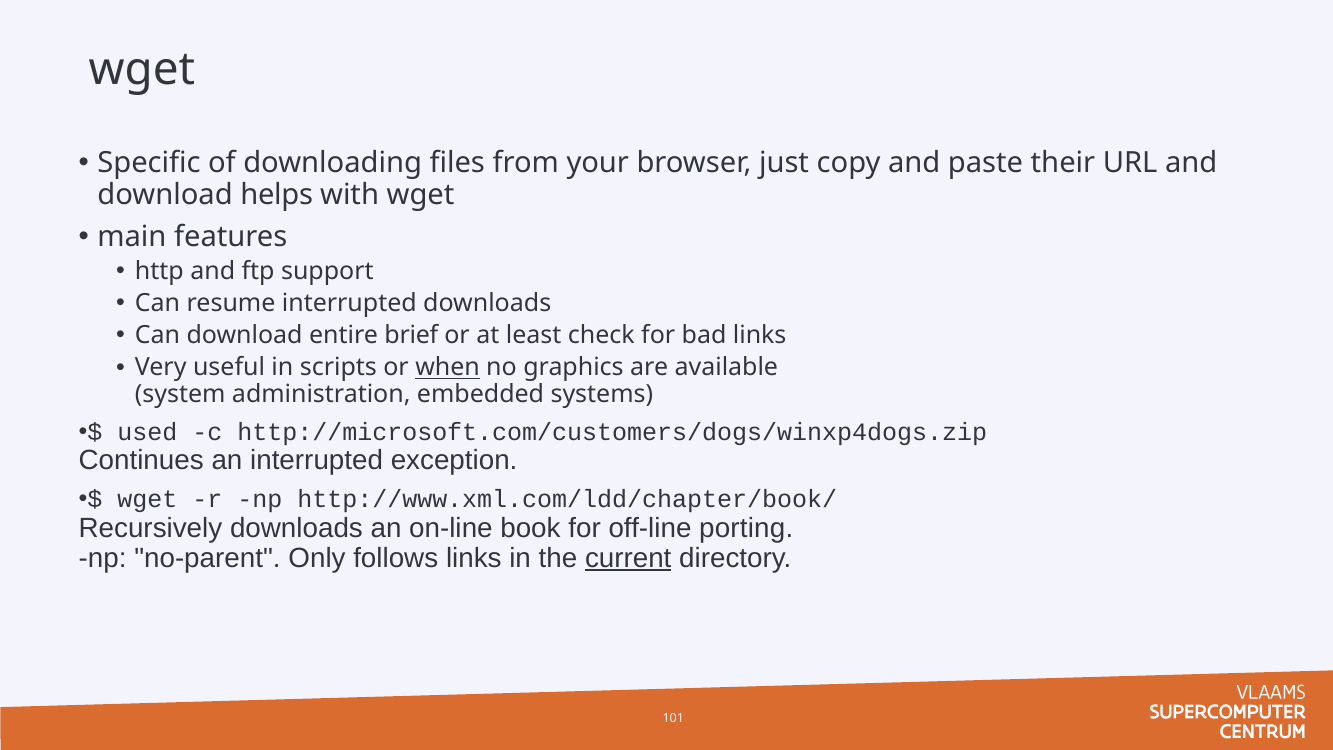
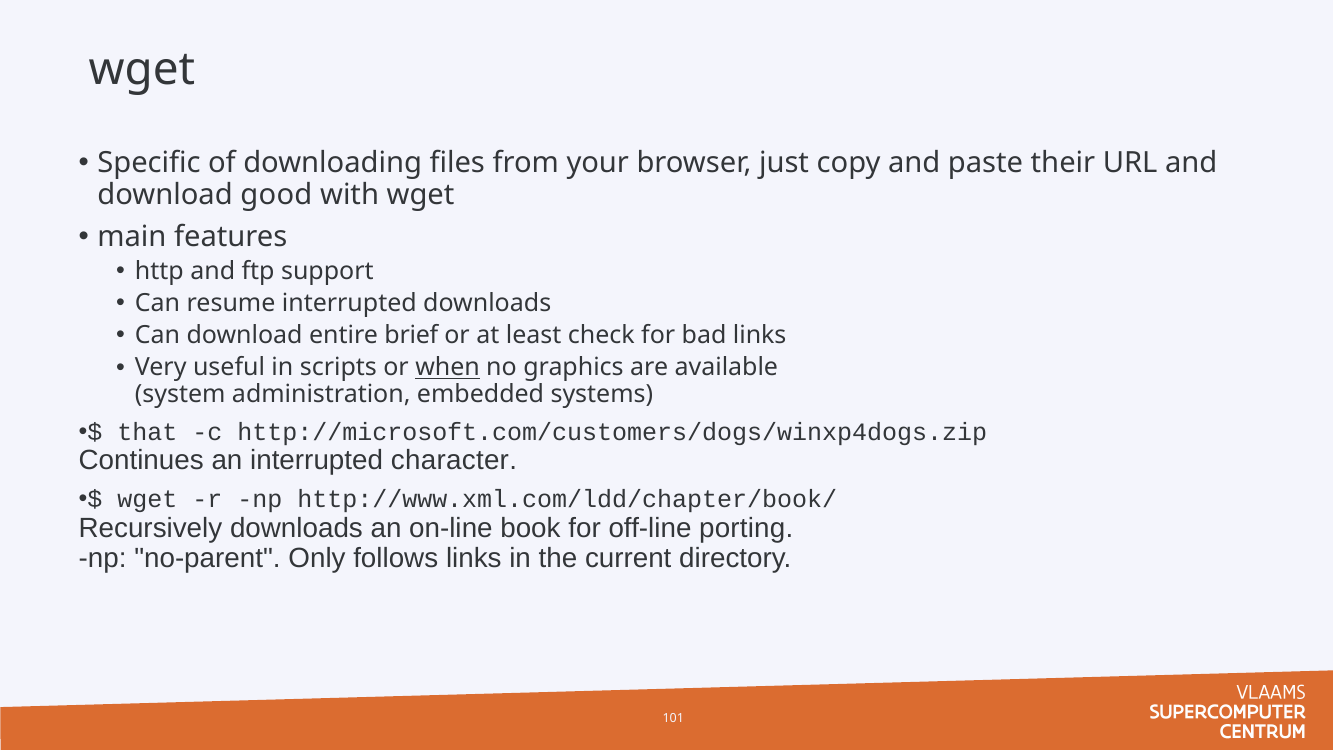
helps: helps -> good
used: used -> that
exception: exception -> character
current underline: present -> none
